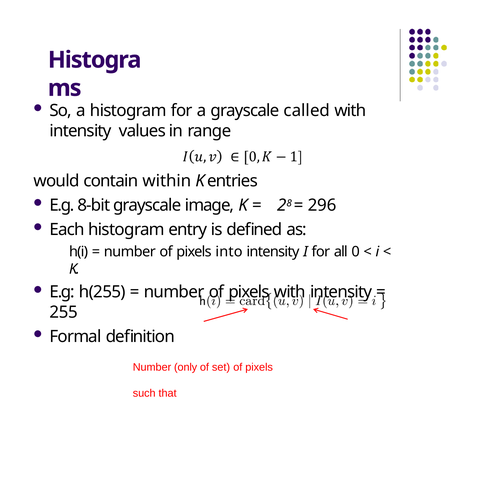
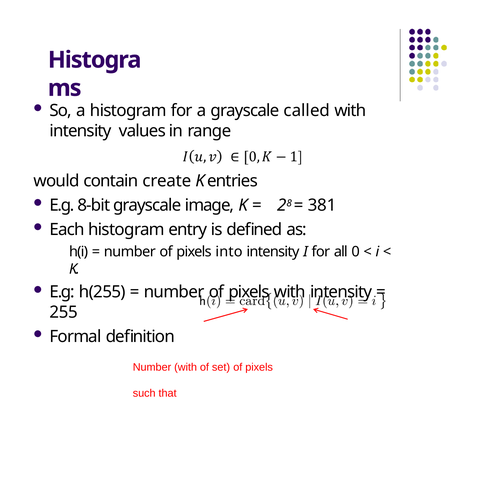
within: within -> create
296: 296 -> 381
Number only: only -> with
